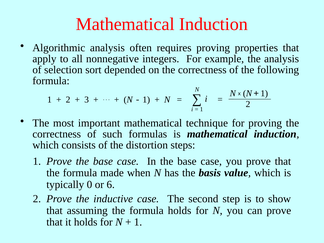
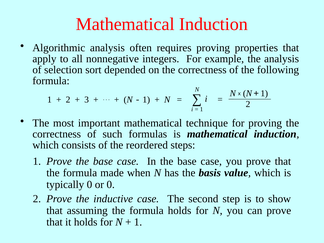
distortion: distortion -> reordered
or 6: 6 -> 0
